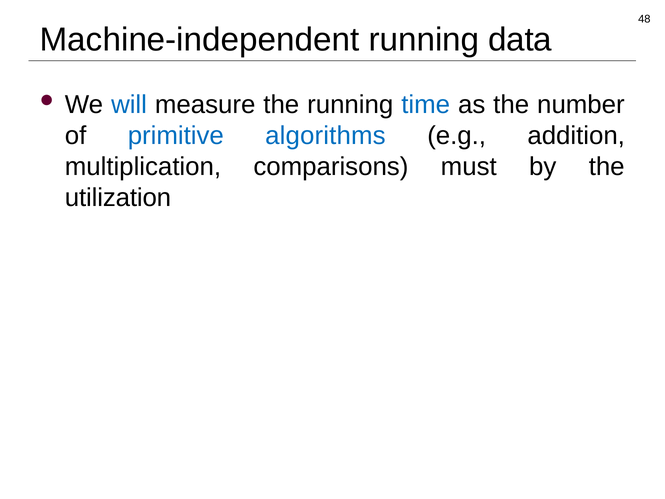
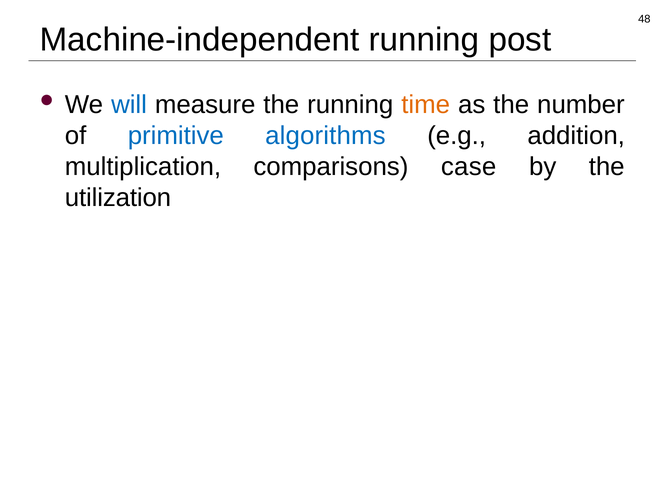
data: data -> post
time colour: blue -> orange
must: must -> case
